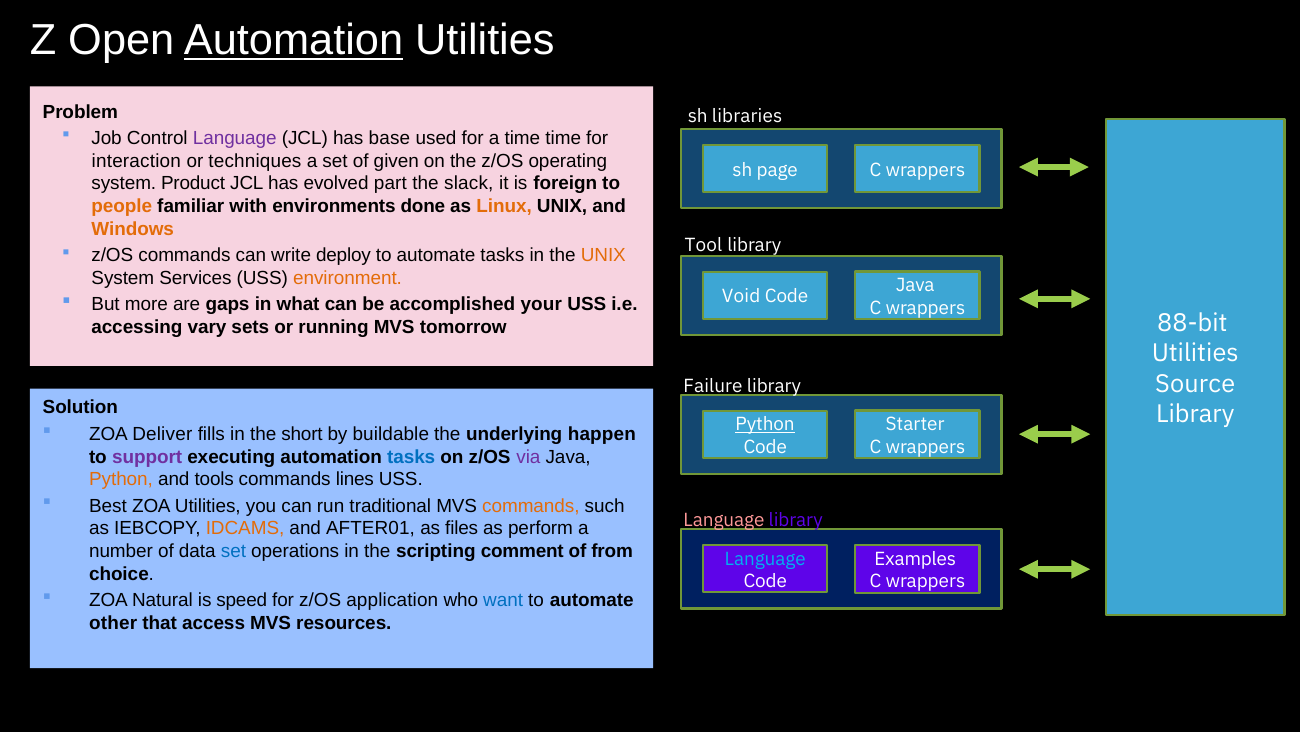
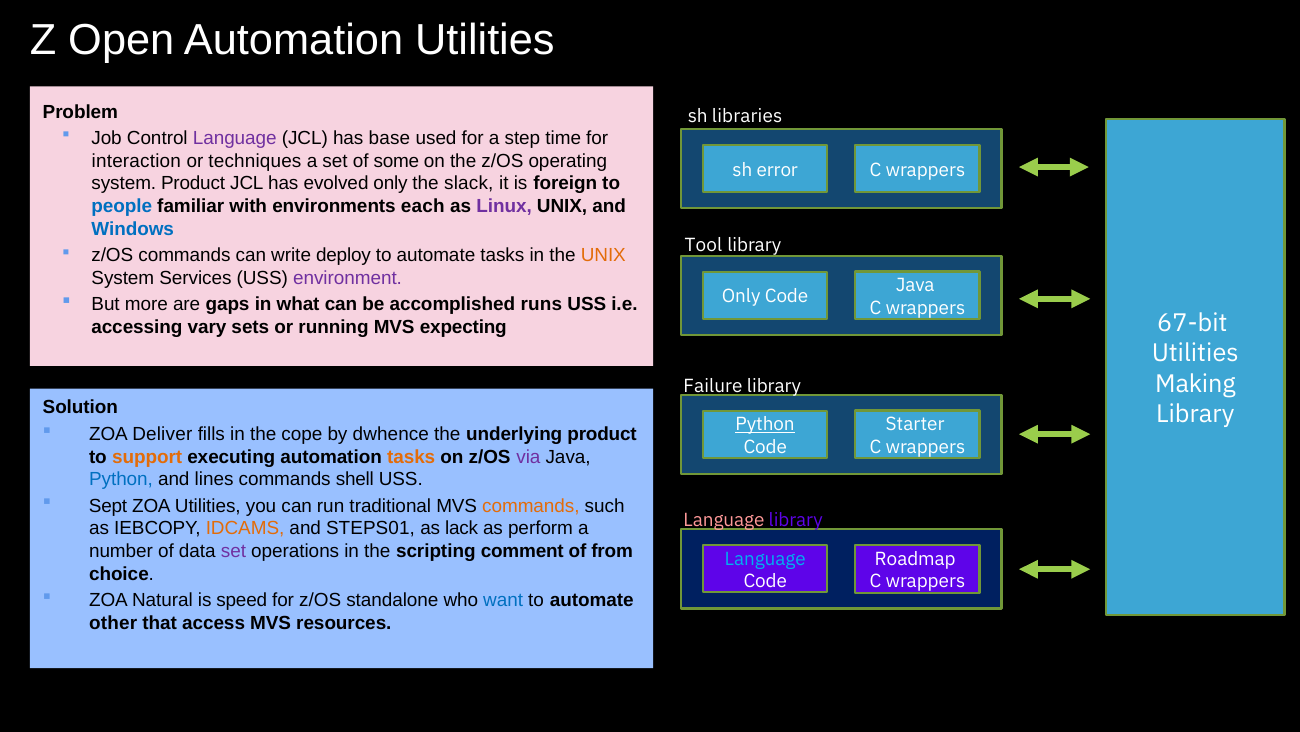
Automation at (294, 40) underline: present -> none
a time: time -> step
given: given -> some
page: page -> error
evolved part: part -> only
people colour: orange -> blue
done: done -> each
Linux colour: orange -> purple
Windows colour: orange -> blue
environment colour: orange -> purple
Void at (741, 296): Void -> Only
your: your -> runs
88-bit: 88-bit -> 67-bit
tomorrow: tomorrow -> expecting
Source: Source -> Making
short: short -> cope
buildable: buildable -> dwhence
underlying happen: happen -> product
support colour: purple -> orange
tasks at (411, 456) colour: blue -> orange
Python at (121, 479) colour: orange -> blue
tools: tools -> lines
lines: lines -> shell
Best: Best -> Sept
AFTER01: AFTER01 -> STEPS01
files: files -> lack
set at (233, 551) colour: blue -> purple
Examples: Examples -> Roadmap
application: application -> standalone
